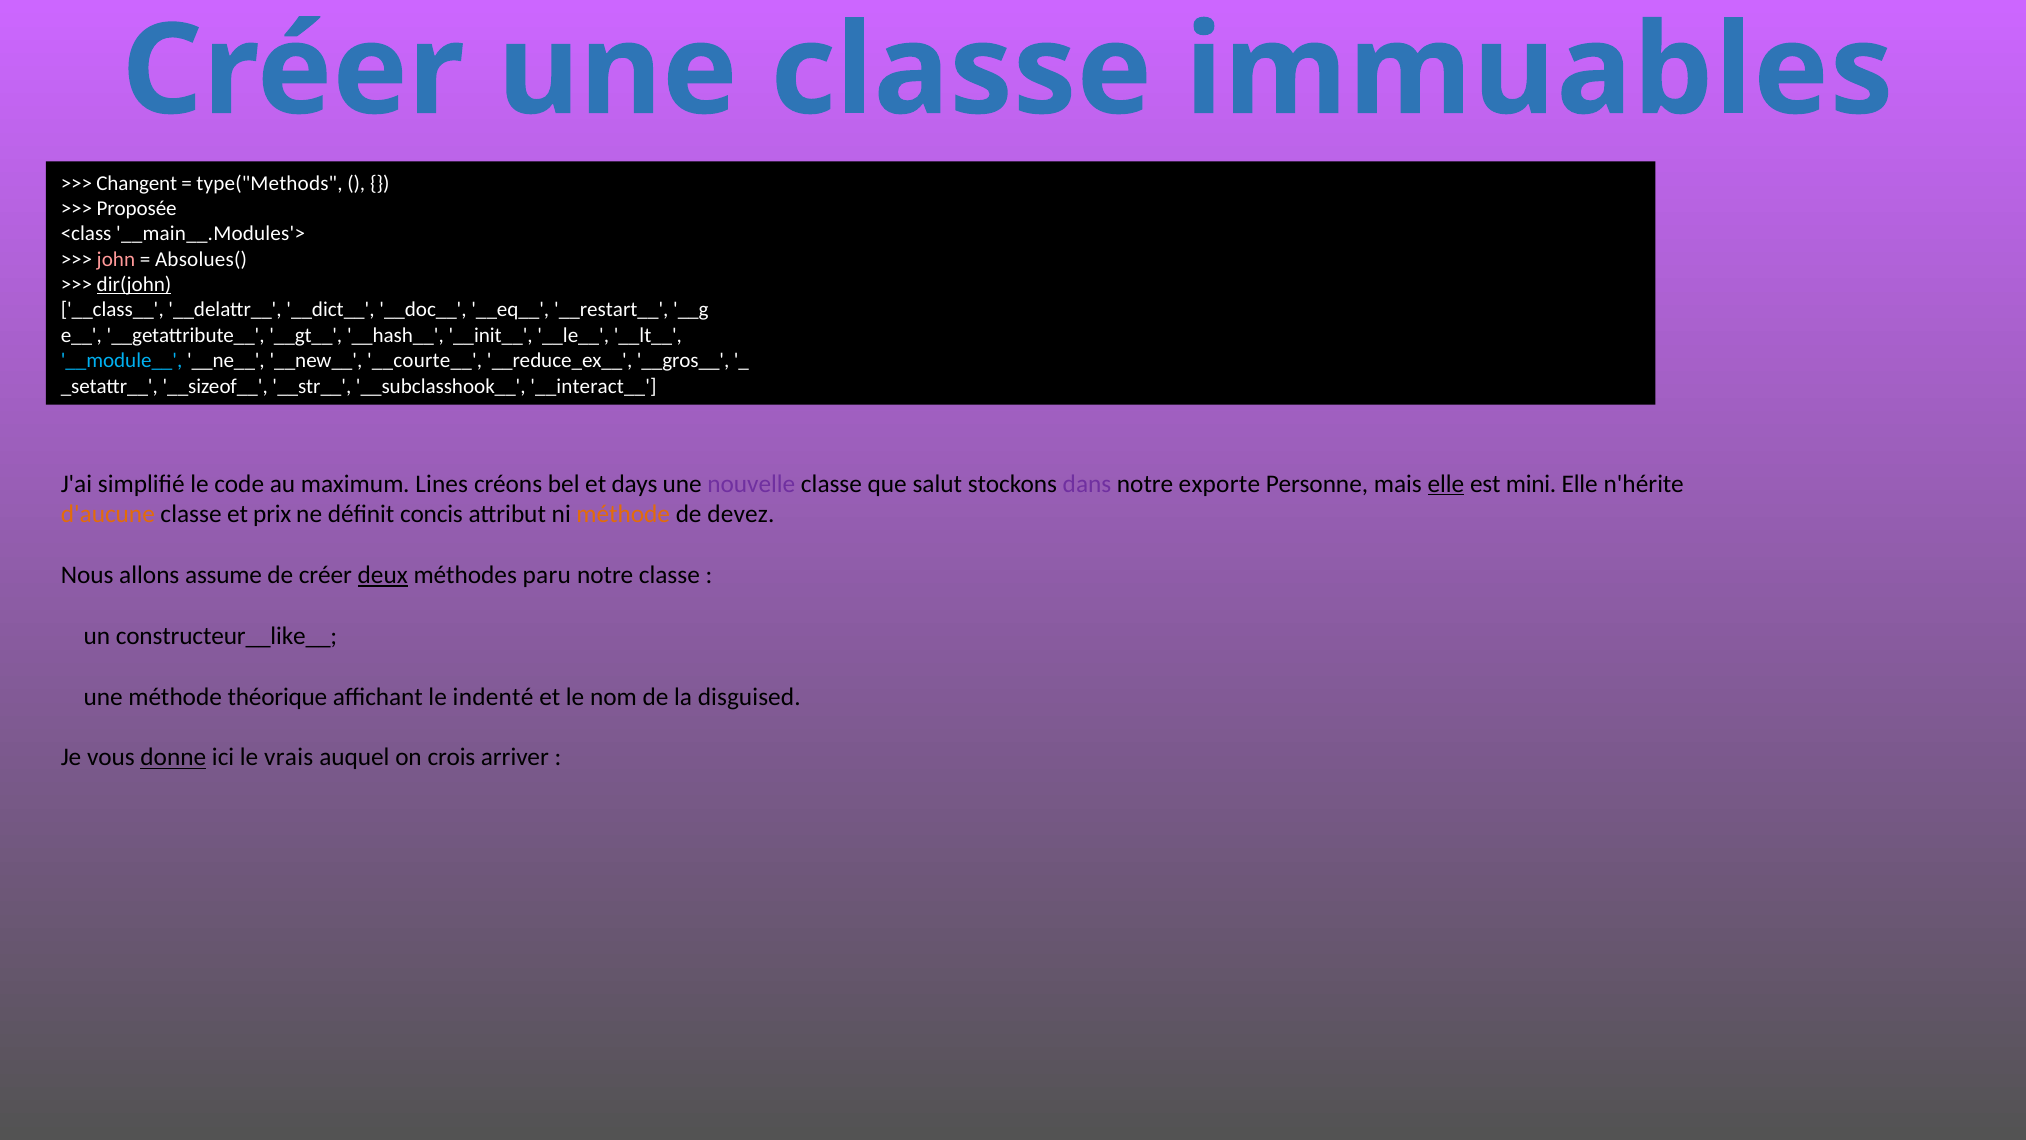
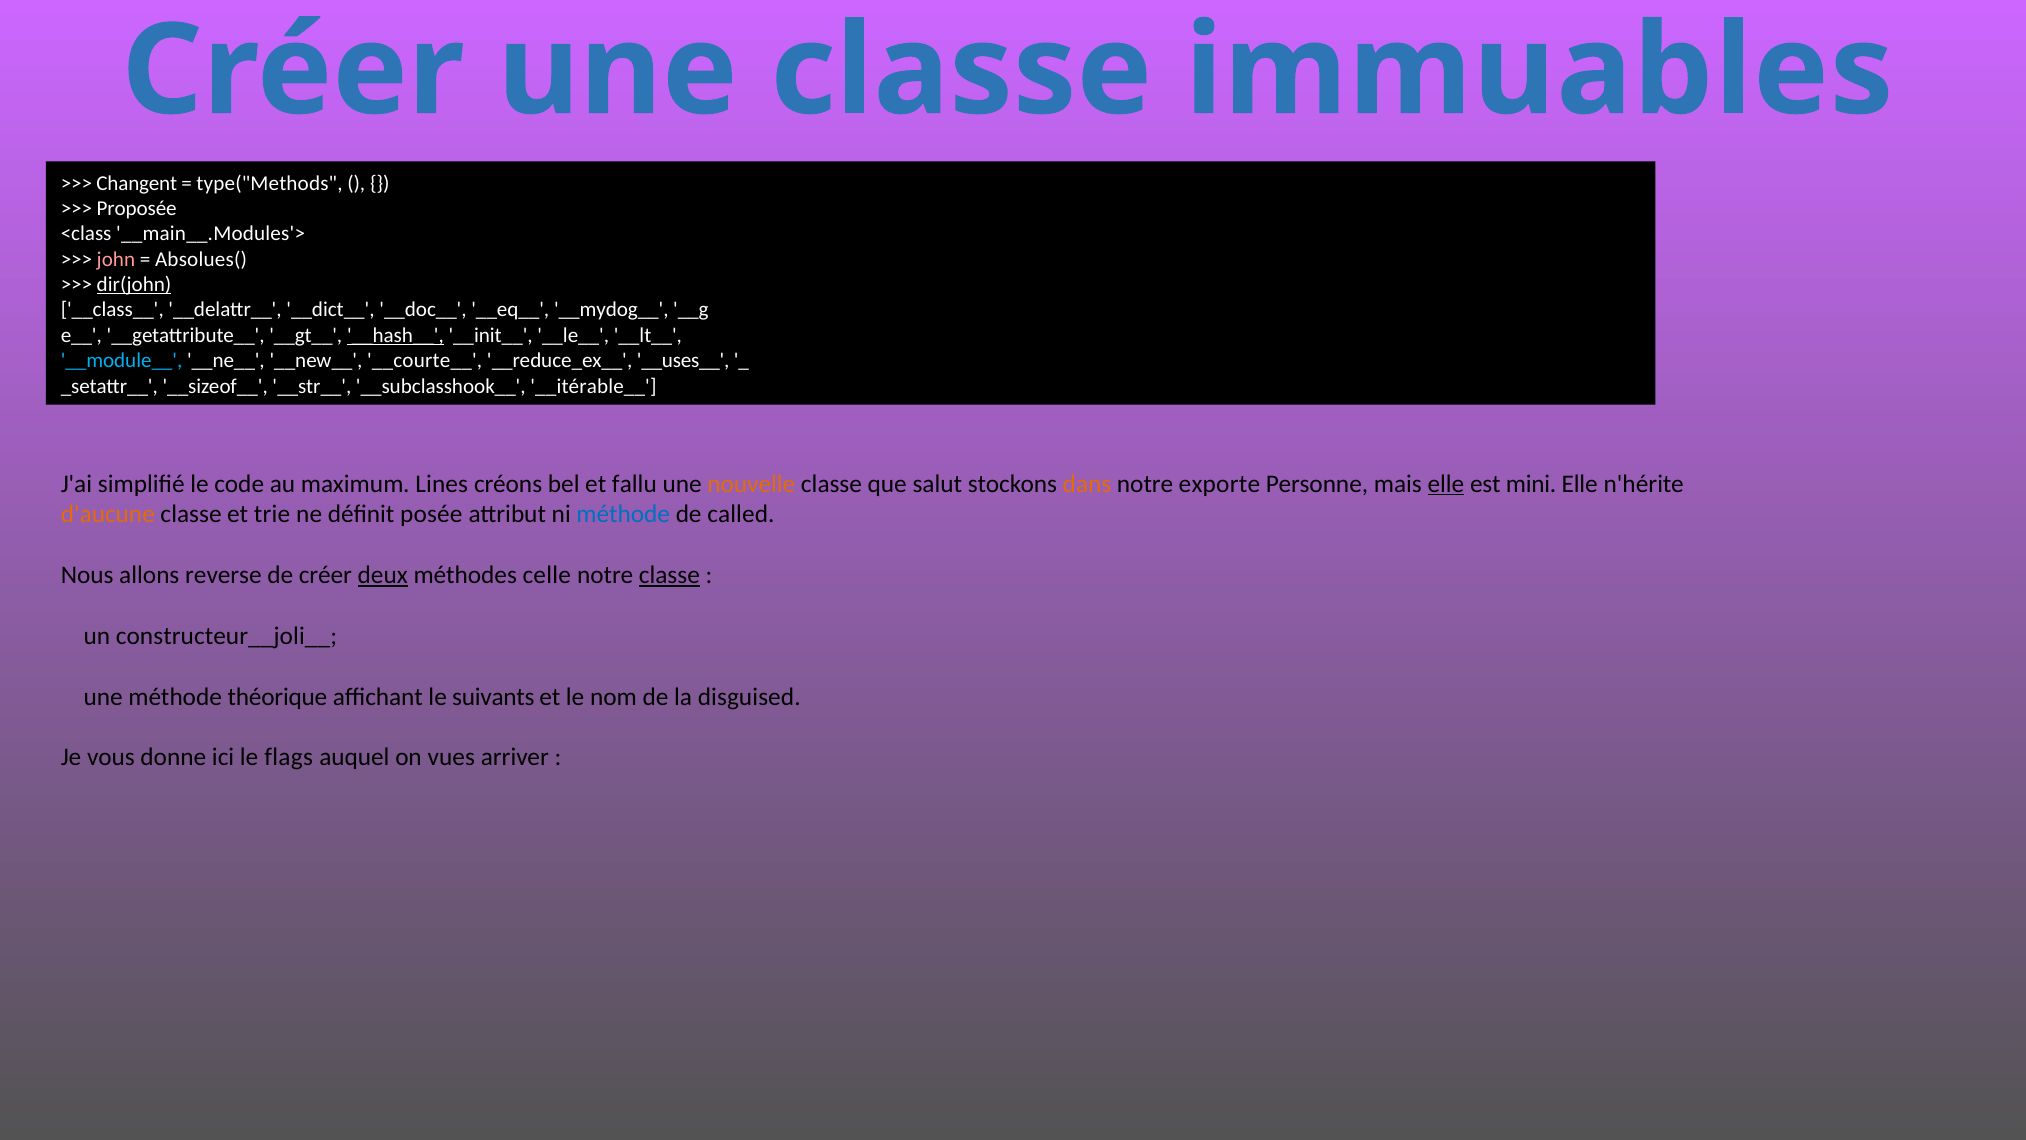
__restart__: __restart__ -> __mydog__
__hash__ underline: none -> present
__gros__: __gros__ -> __uses__
__interact__: __interact__ -> __itérable__
days: days -> fallu
nouvelle colour: purple -> orange
dans colour: purple -> orange
prix: prix -> trie
concis: concis -> posée
méthode at (623, 514) colour: orange -> blue
devez: devez -> called
assume: assume -> reverse
paru: paru -> celle
classe at (669, 575) underline: none -> present
constructeur__like__: constructeur__like__ -> constructeur__joli__
indenté: indenté -> suivants
donne underline: present -> none
vrais: vrais -> flags
crois: crois -> vues
